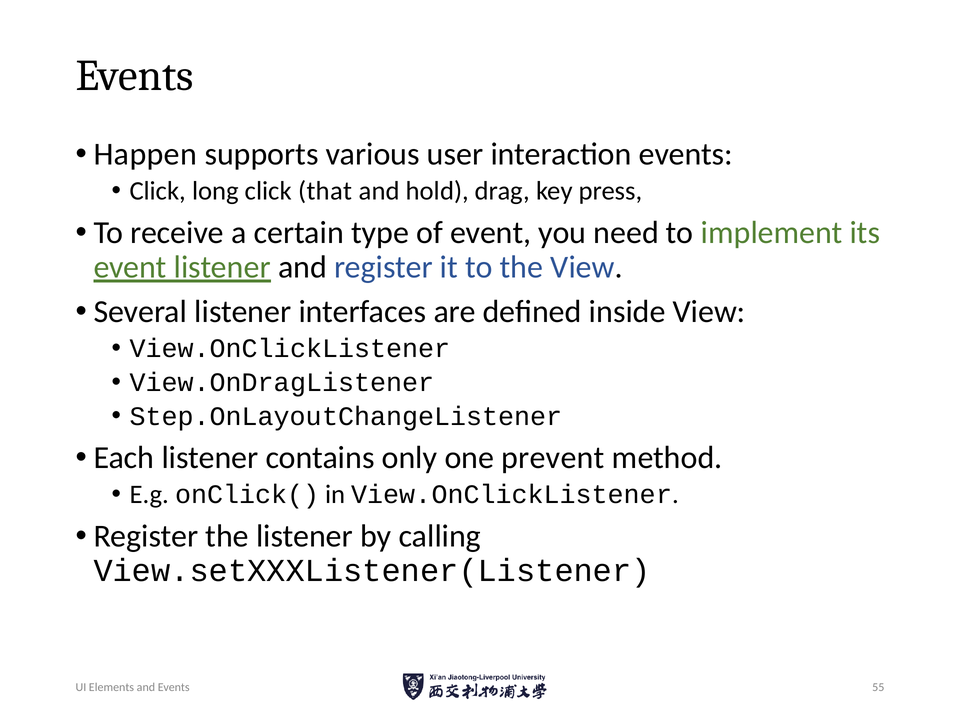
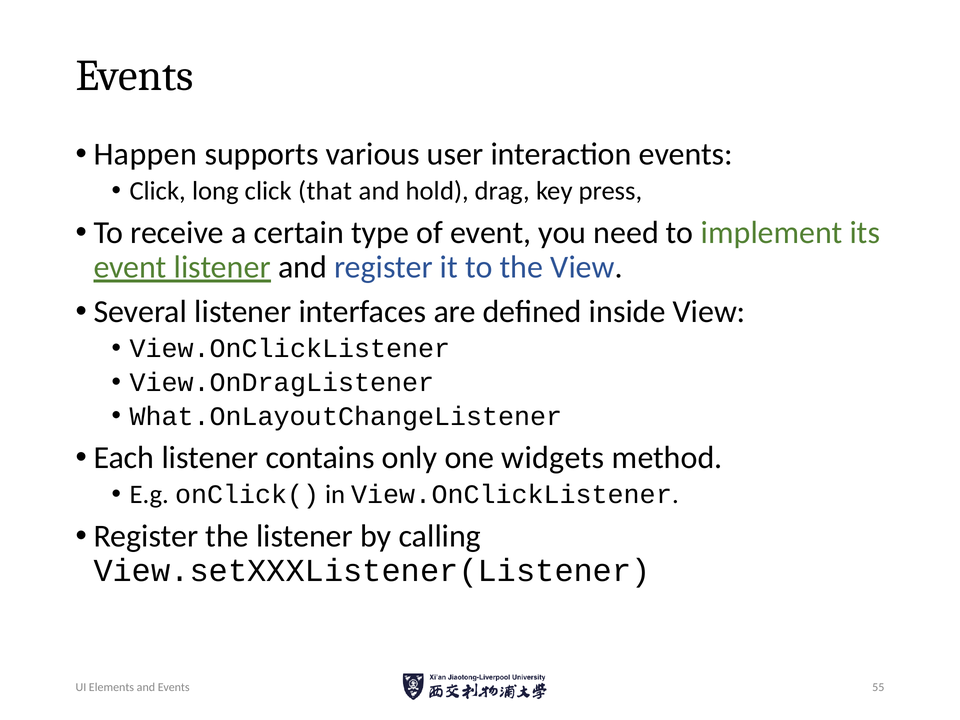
Step.OnLayoutChangeListener: Step.OnLayoutChangeListener -> What.OnLayoutChangeListener
prevent: prevent -> widgets
